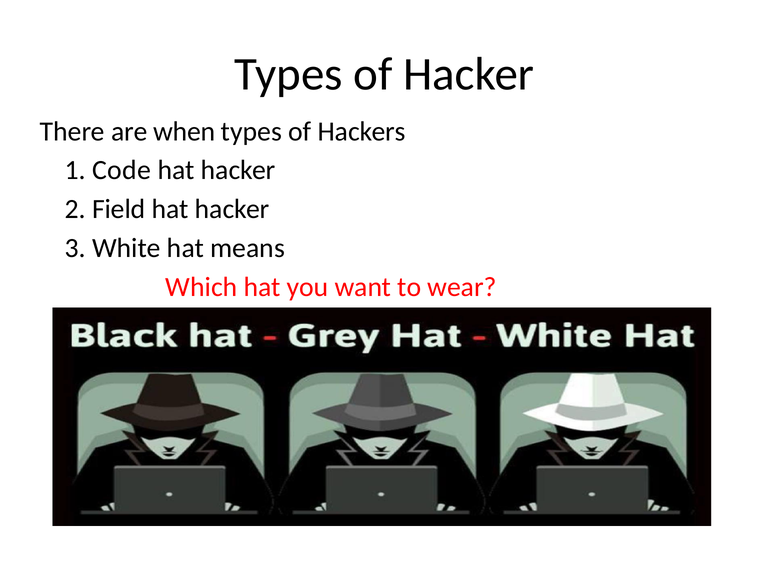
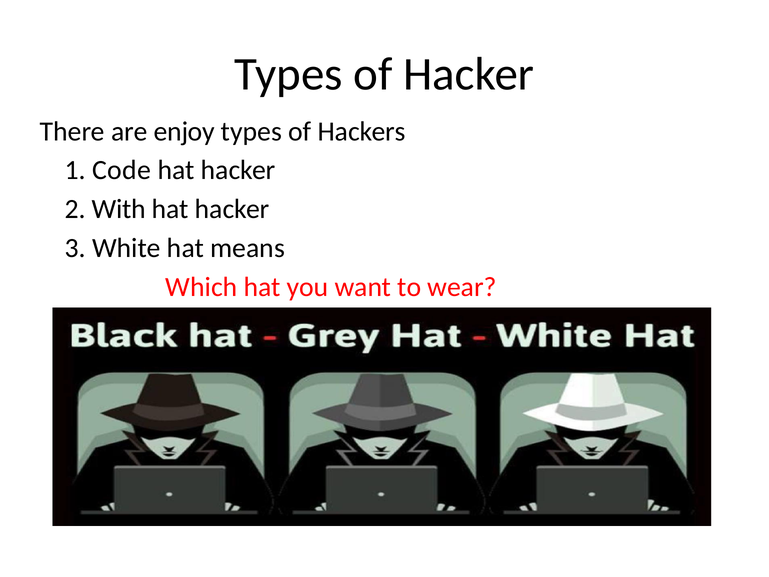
when: when -> enjoy
Field: Field -> With
